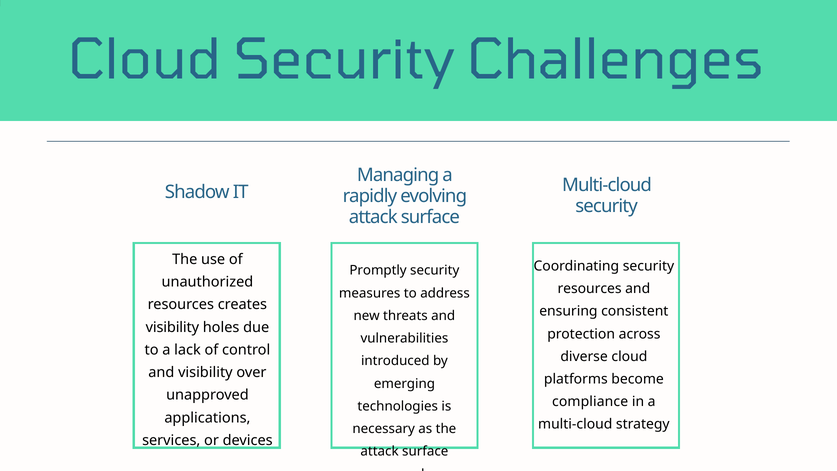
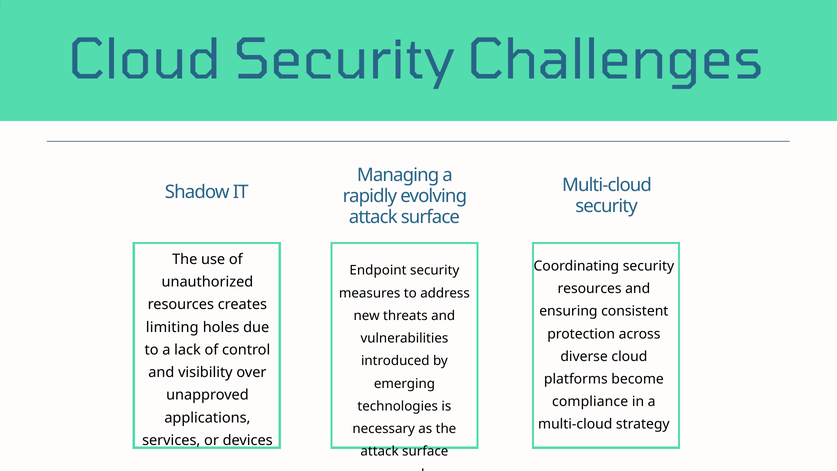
Promptly: Promptly -> Endpoint
visibility at (172, 327): visibility -> limiting
